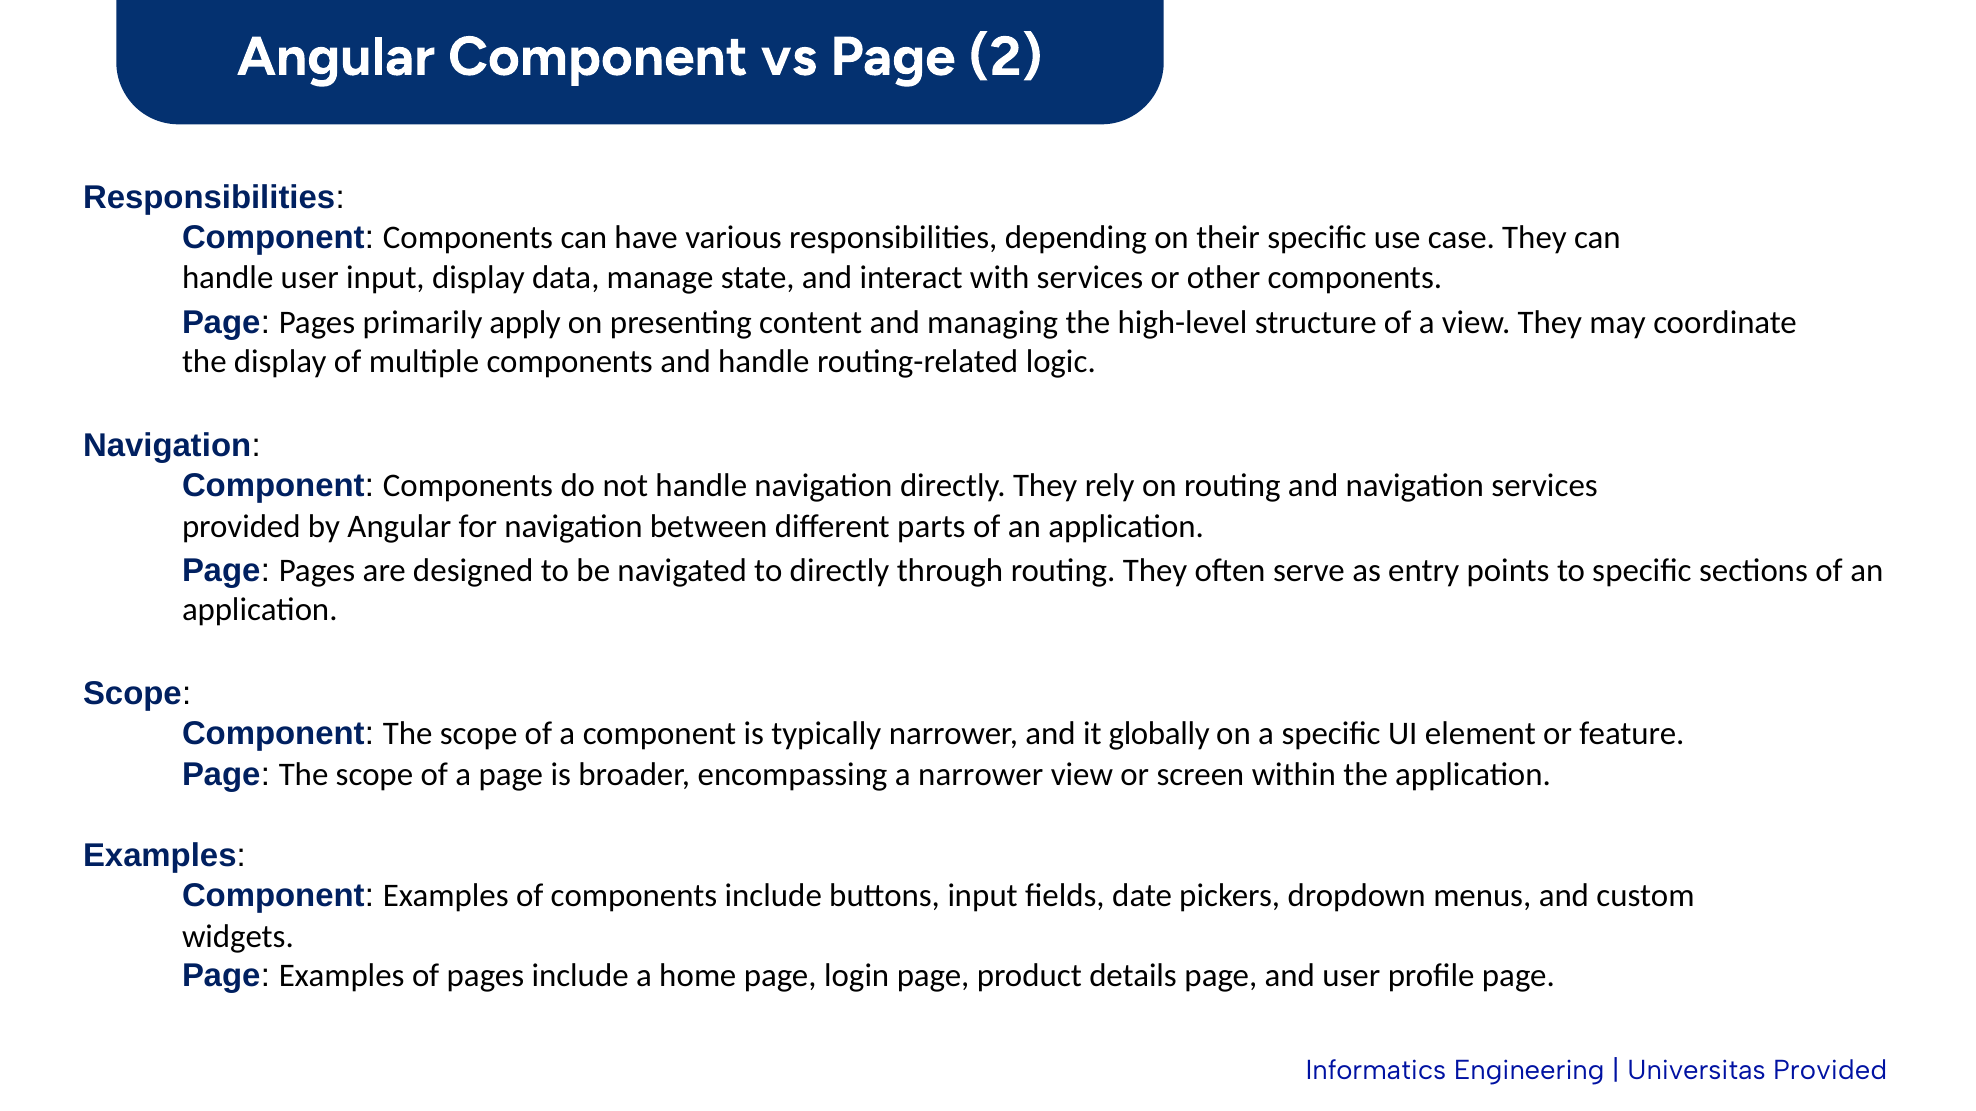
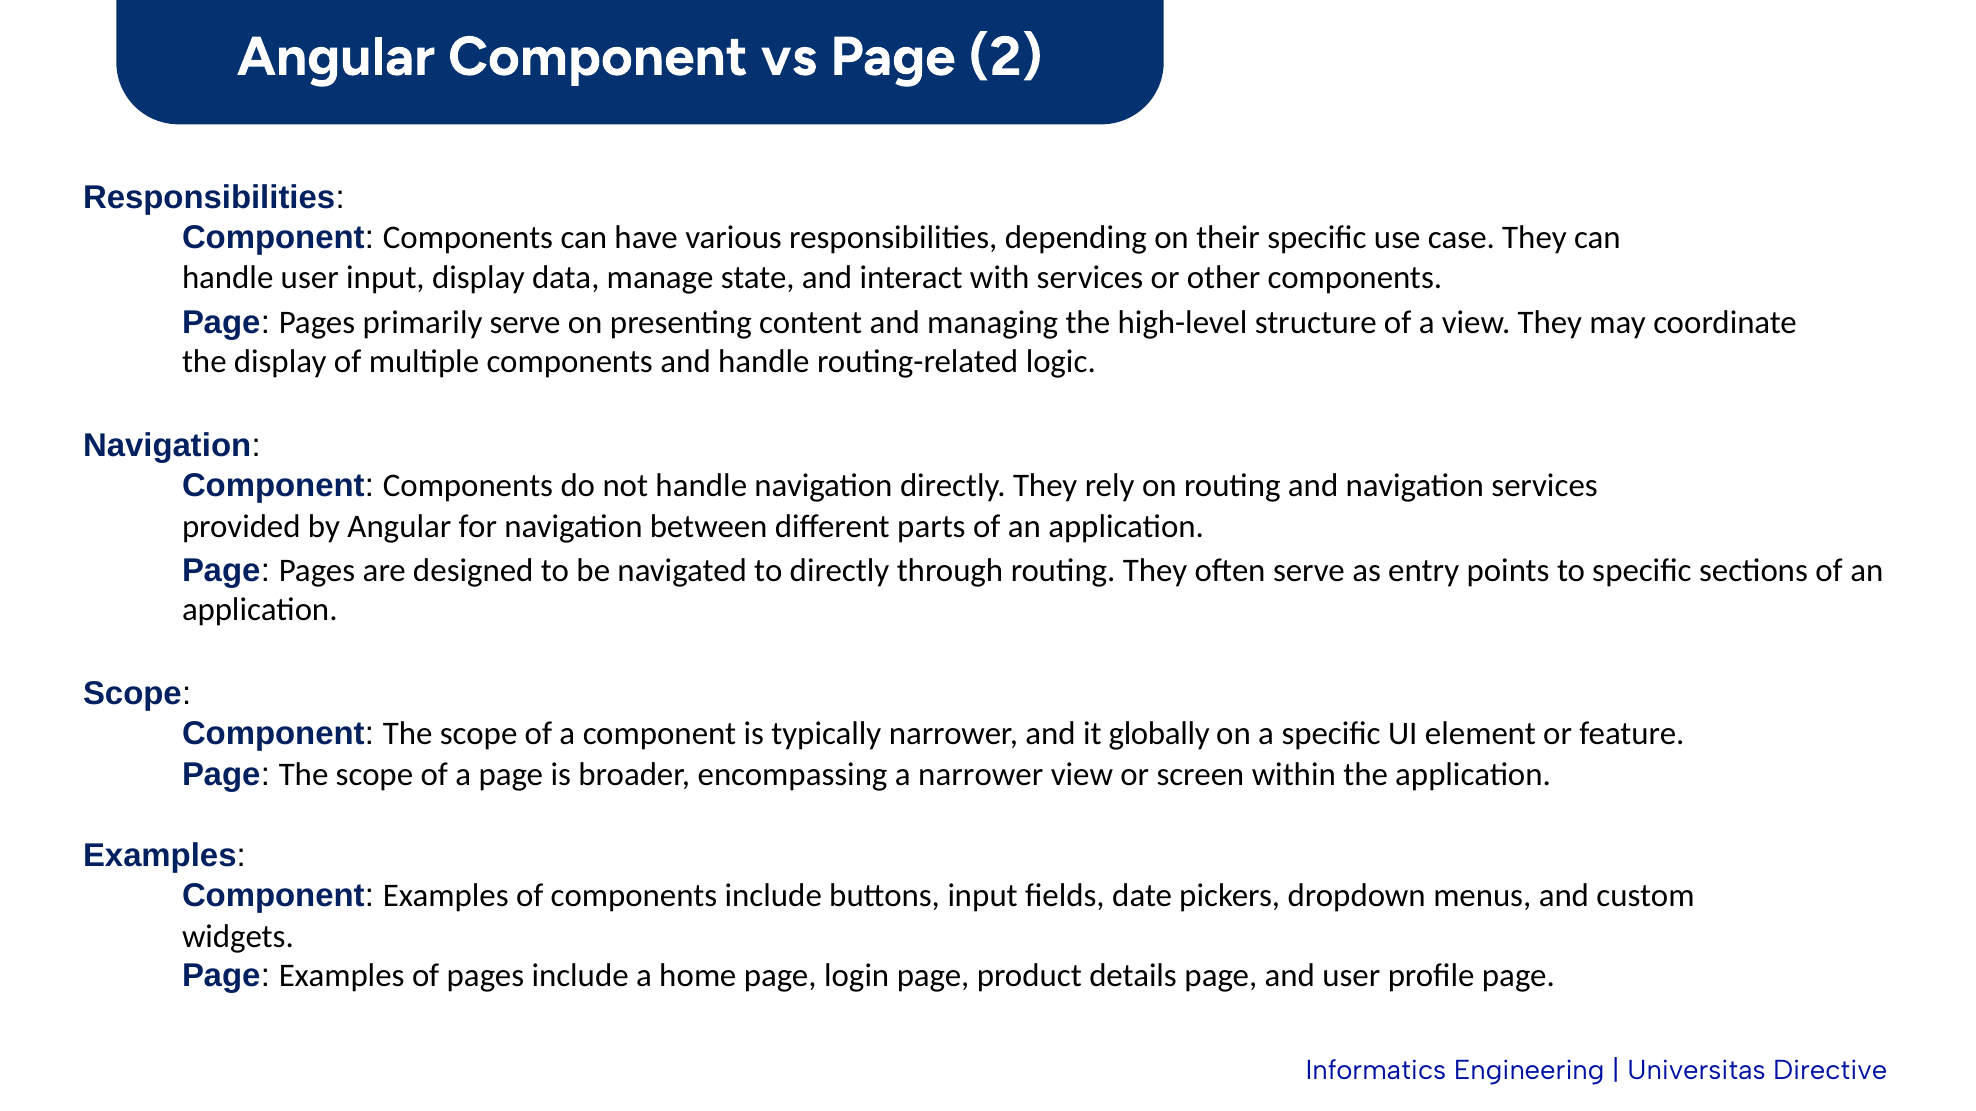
primarily apply: apply -> serve
Universitas Provided: Provided -> Directive
